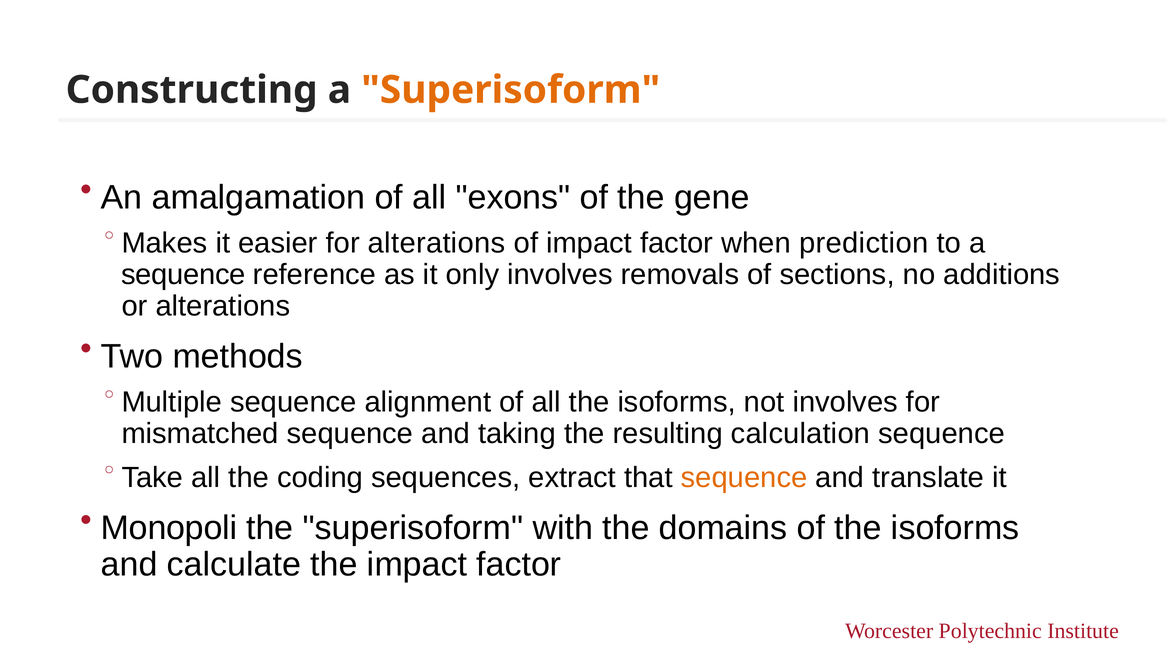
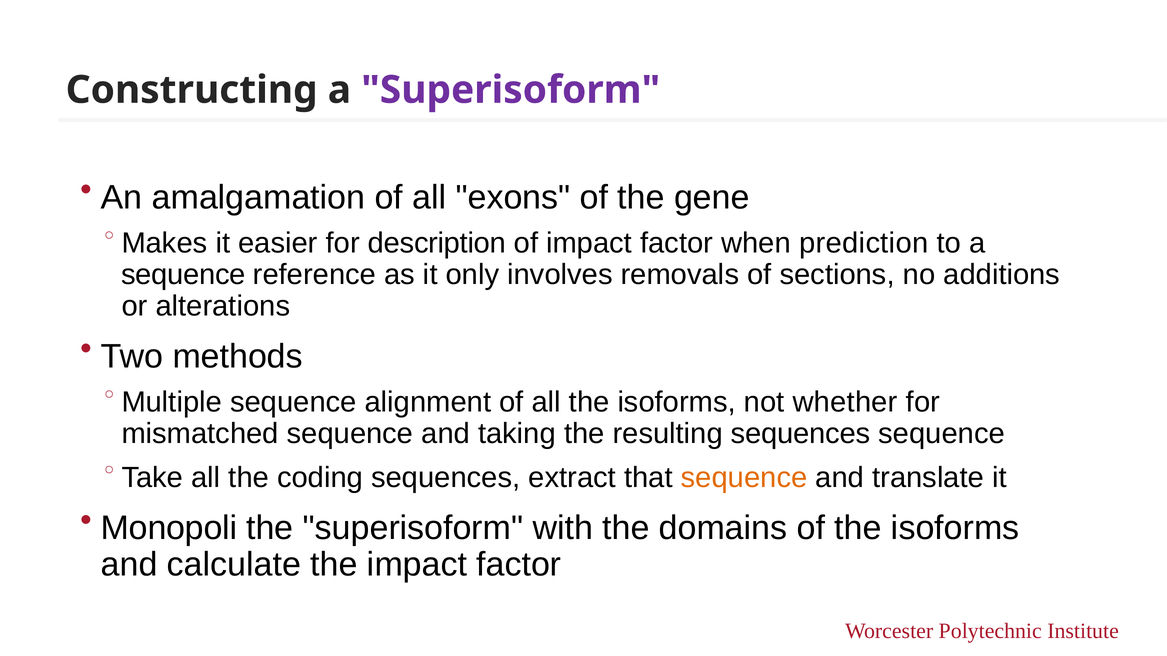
Superisoform at (511, 90) colour: orange -> purple
for alterations: alterations -> description
not involves: involves -> whether
resulting calculation: calculation -> sequences
